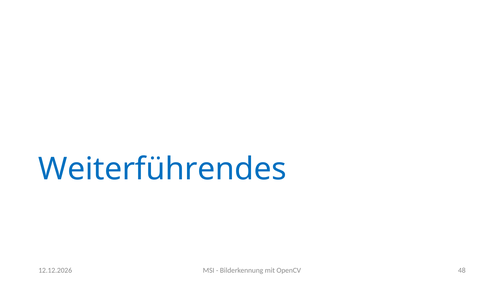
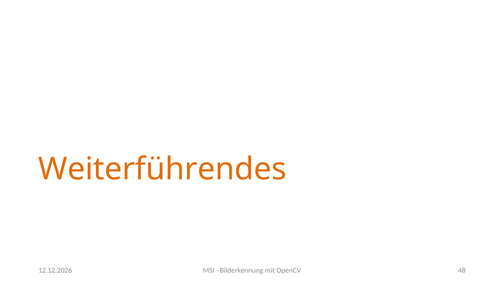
Weiterführendes colour: blue -> orange
